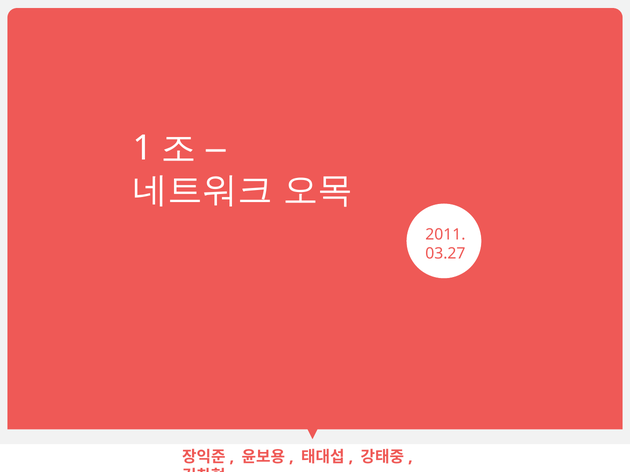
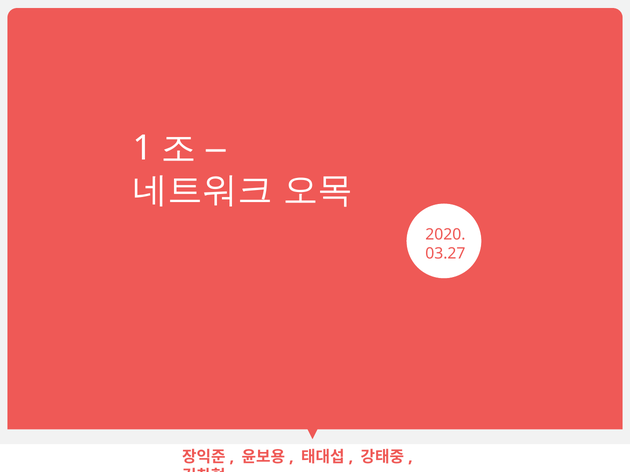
2011: 2011 -> 2020
